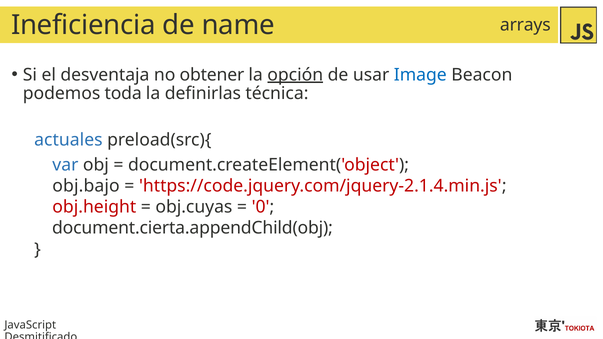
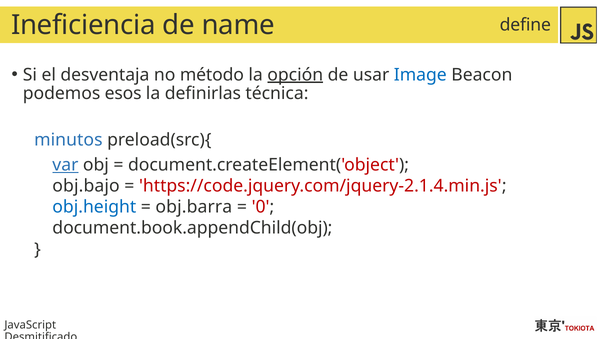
arrays: arrays -> define
obtener: obtener -> método
toda: toda -> esos
actuales: actuales -> minutos
var underline: none -> present
obj.height colour: red -> blue
obj.cuyas: obj.cuyas -> obj.barra
document.cierta.appendChild(obj: document.cierta.appendChild(obj -> document.book.appendChild(obj
